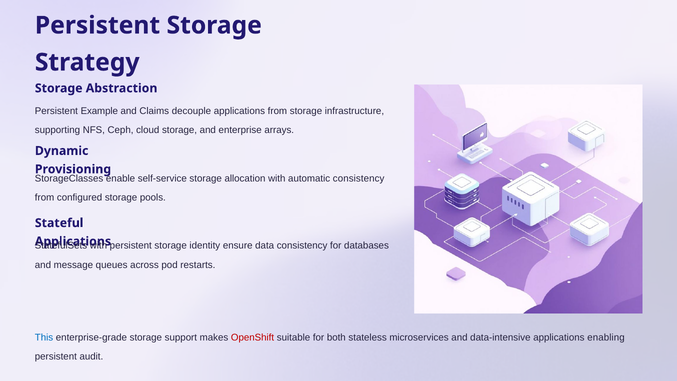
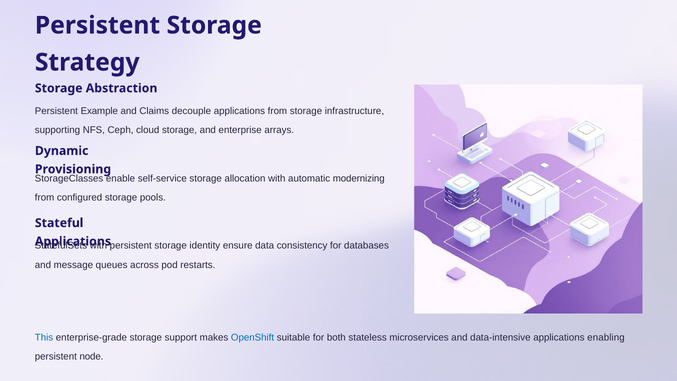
automatic consistency: consistency -> modernizing
OpenShift colour: red -> blue
audit: audit -> node
